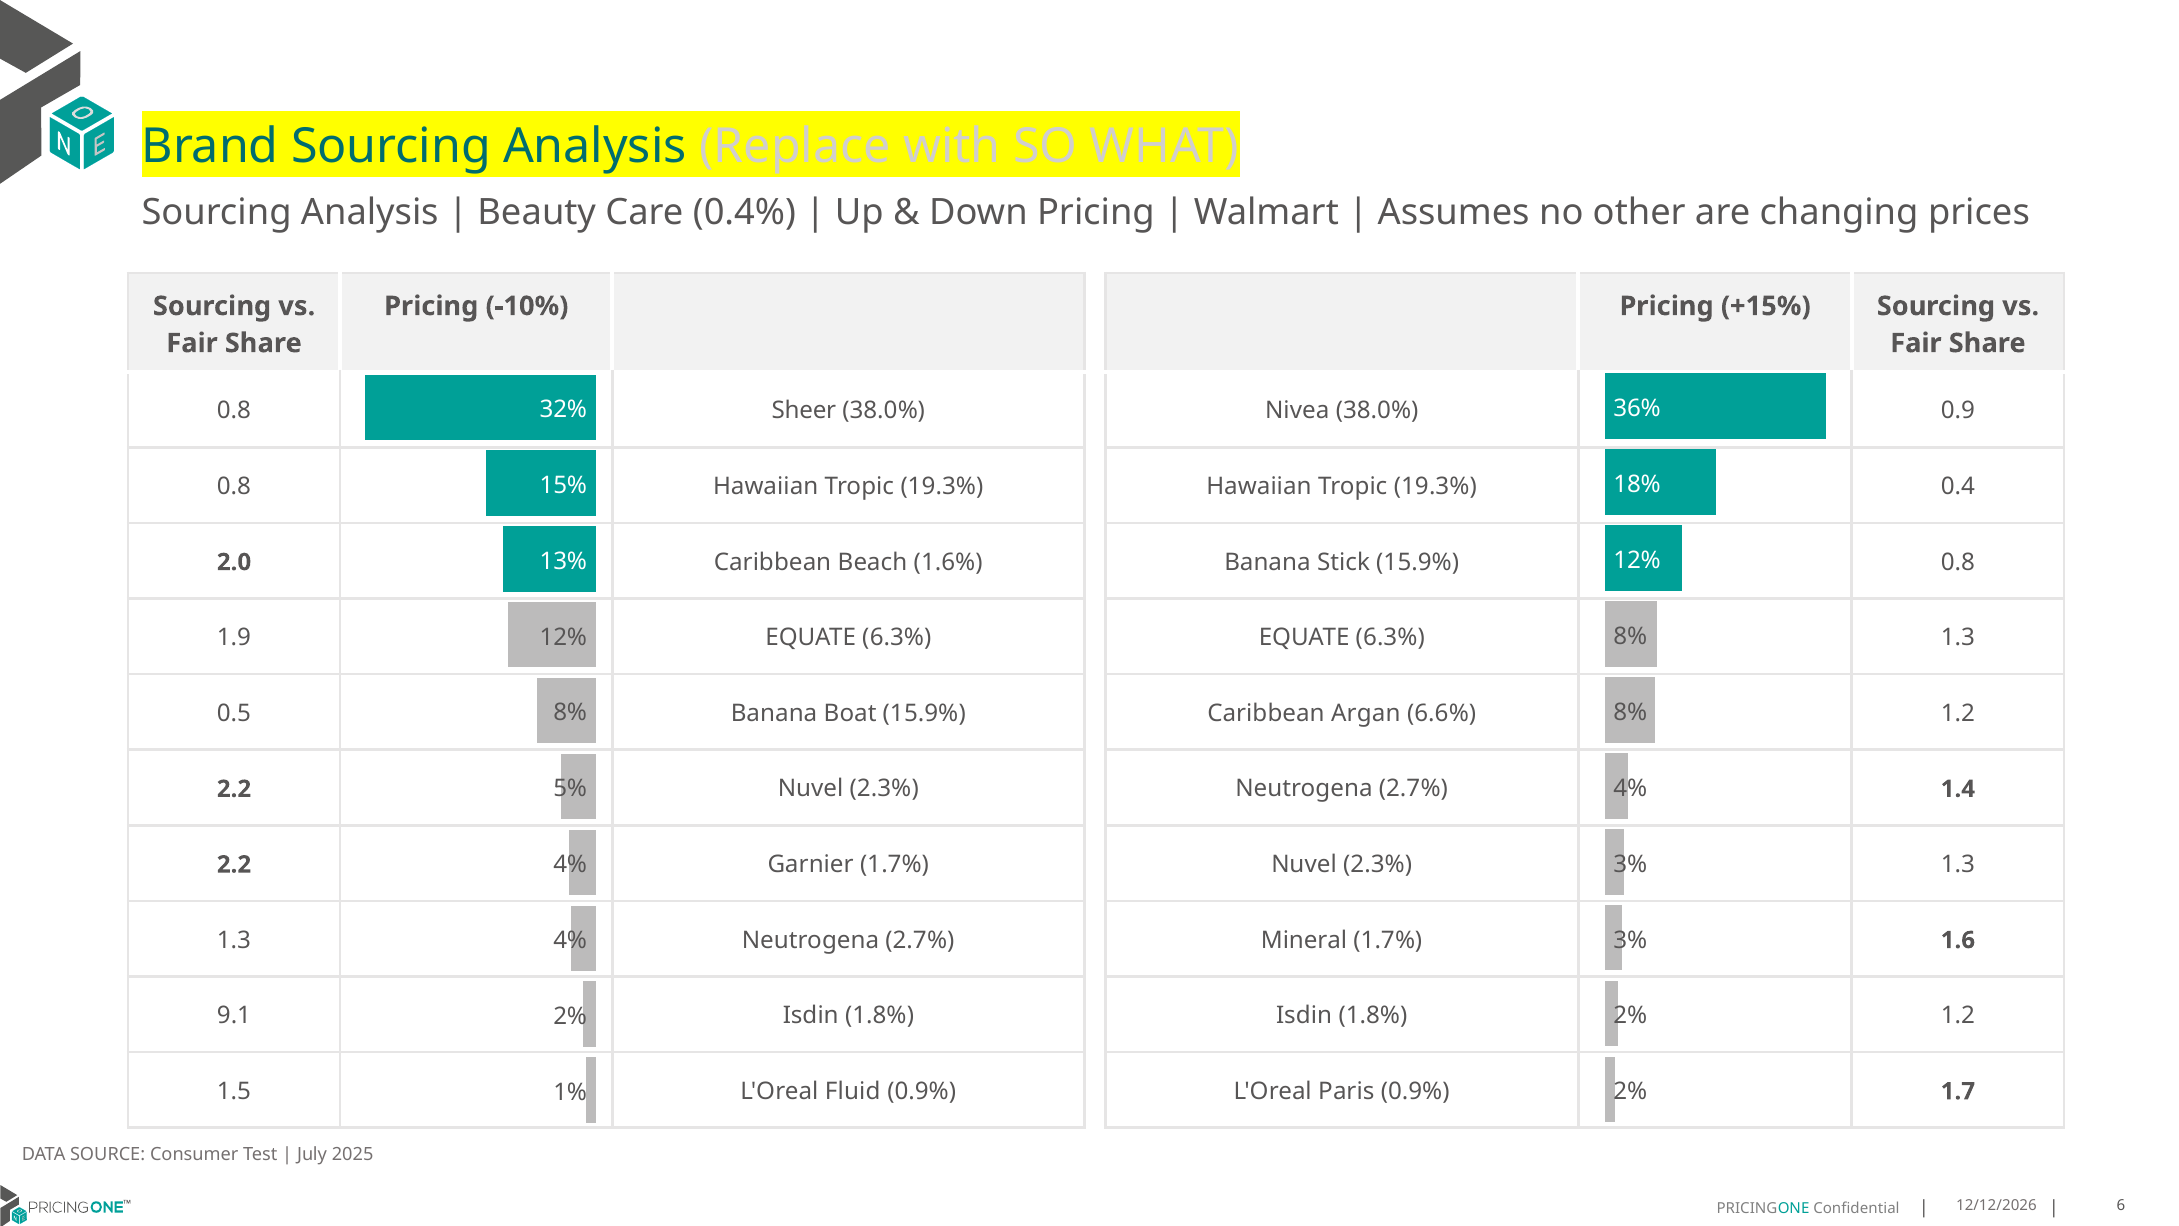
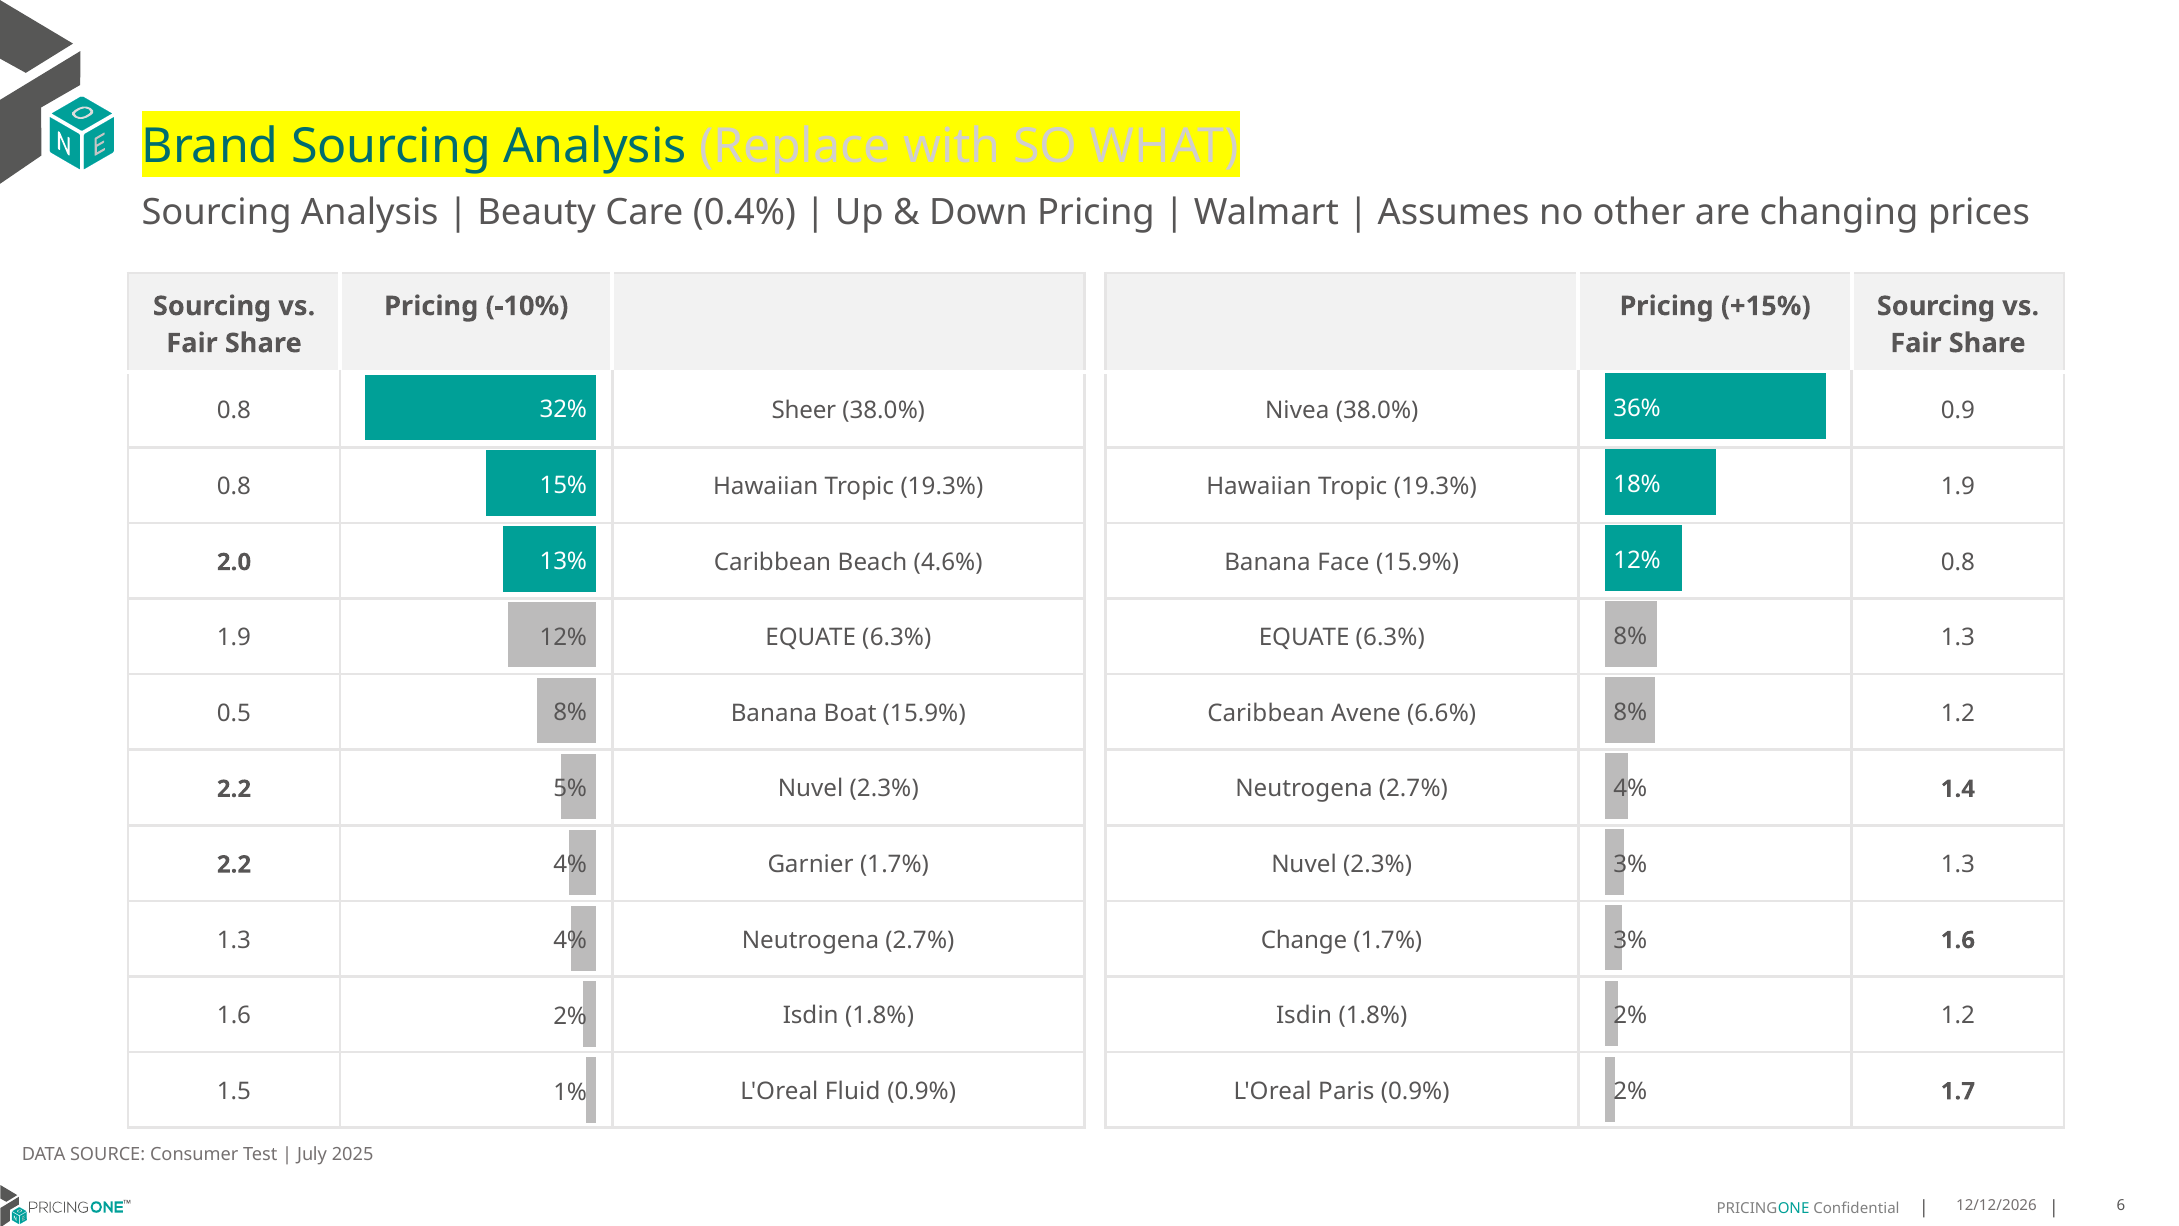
19.3% 0.4: 0.4 -> 1.9
Stick: Stick -> Face
1.6%: 1.6% -> 4.6%
Argan: Argan -> Avene
Mineral: Mineral -> Change
9.1 at (234, 1016): 9.1 -> 1.6
